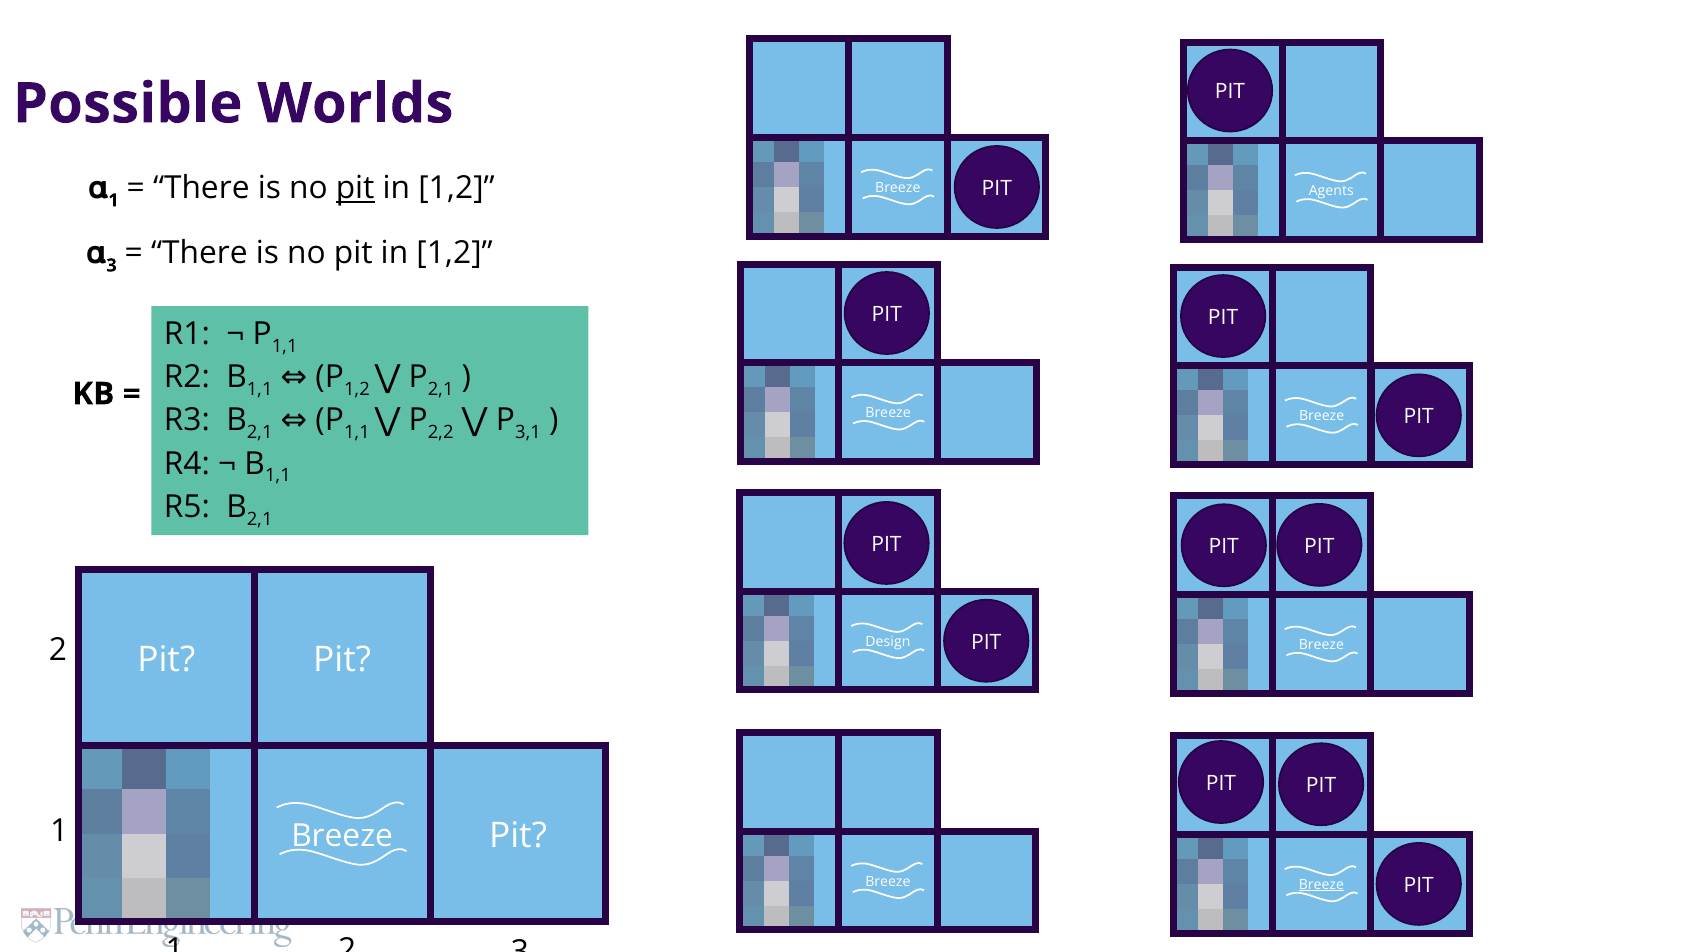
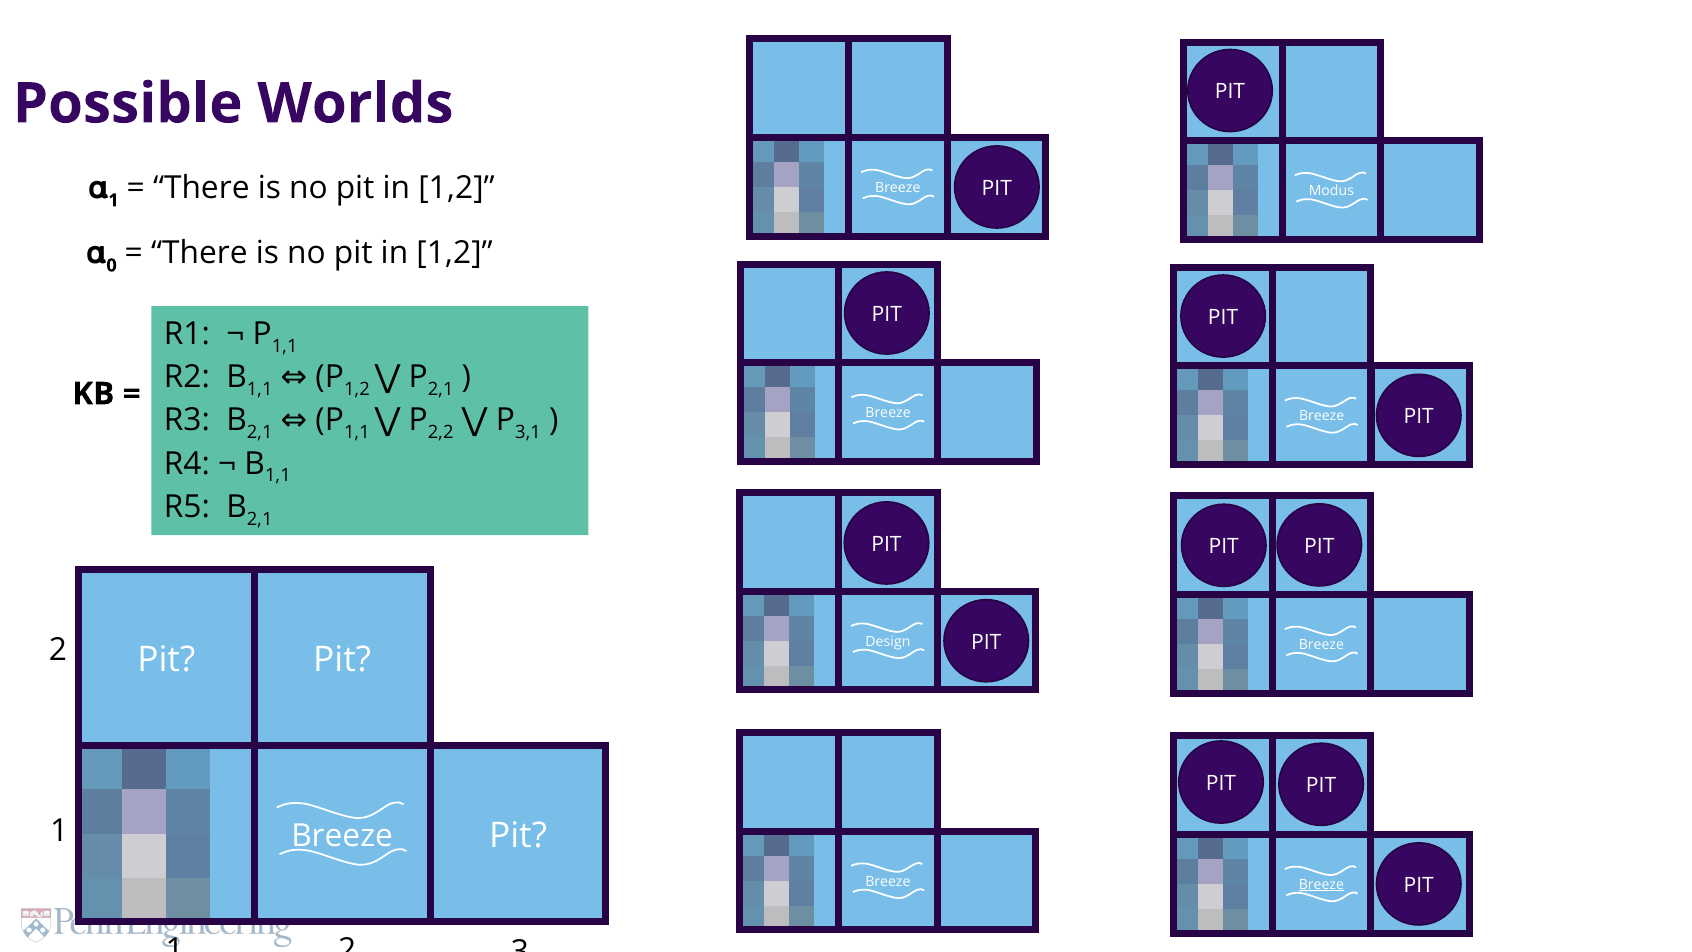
pit at (355, 188) underline: present -> none
Agents: Agents -> Modus
3 at (112, 265): 3 -> 0
